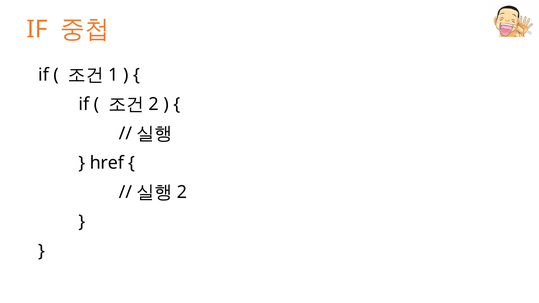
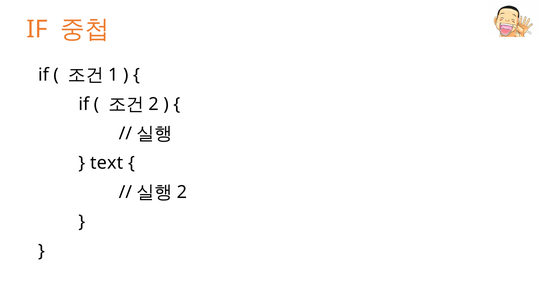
href: href -> text
